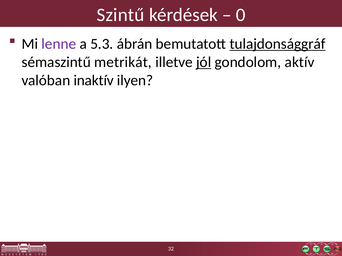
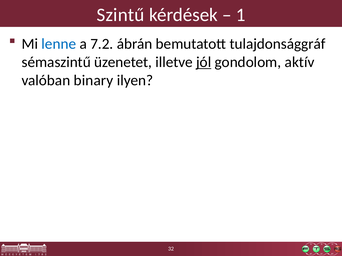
0: 0 -> 1
lenne colour: purple -> blue
5.3: 5.3 -> 7.2
tulajdonsággráf underline: present -> none
metrikát: metrikát -> üzenetet
inaktív: inaktív -> binary
